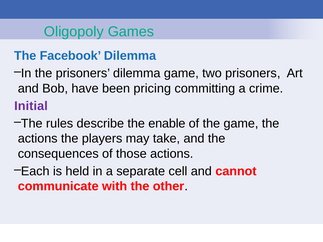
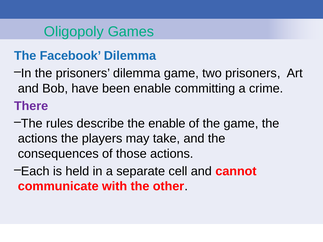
been pricing: pricing -> enable
Initial: Initial -> There
